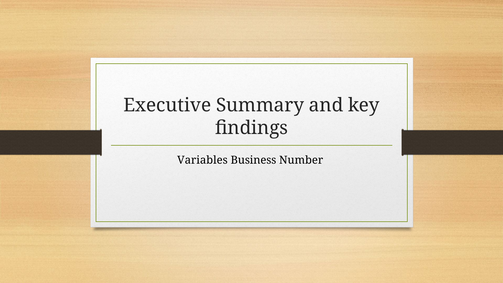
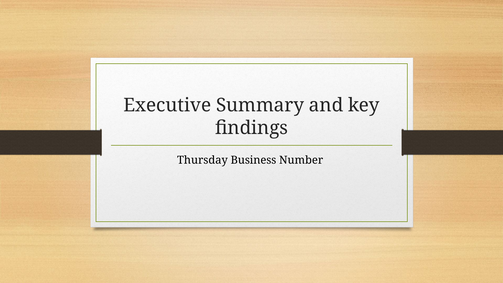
Variables: Variables -> Thursday
